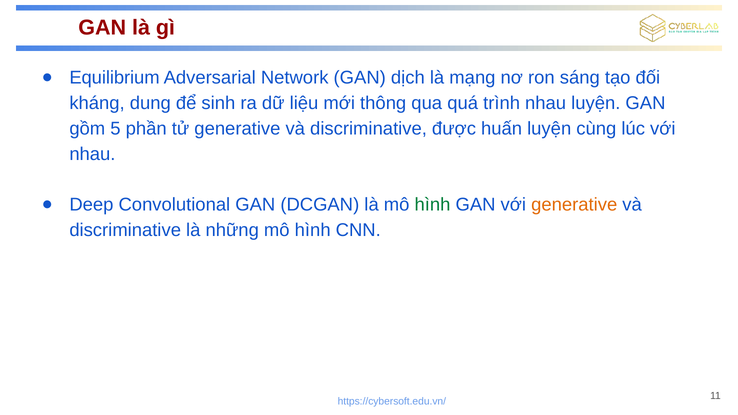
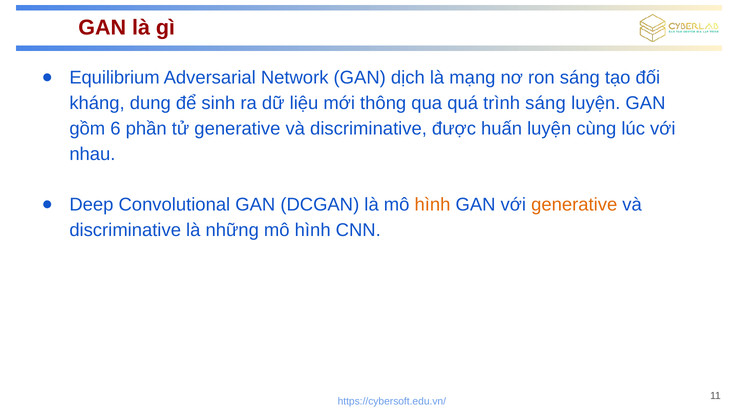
trình nhau: nhau -> sáng
5: 5 -> 6
hình at (433, 205) colour: green -> orange
